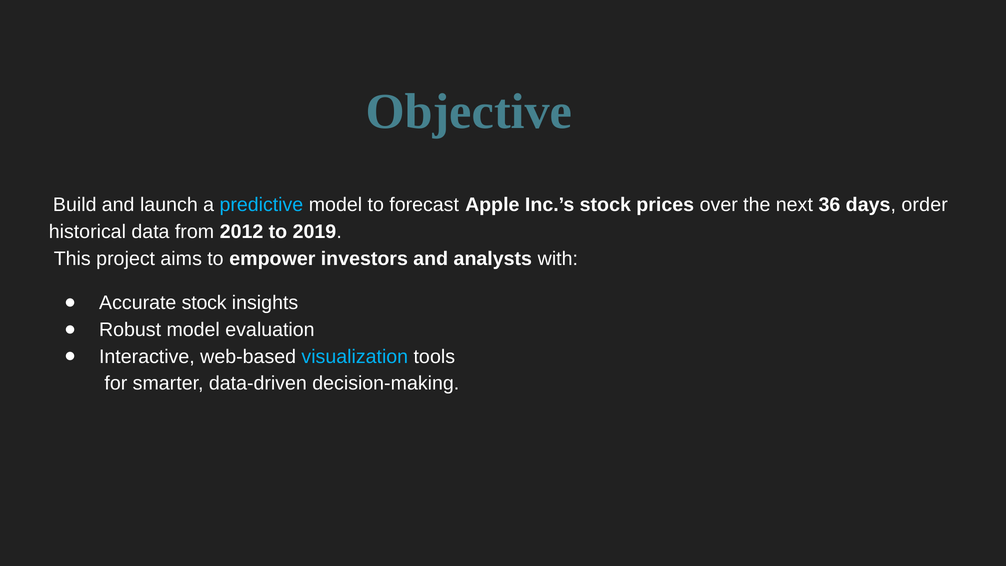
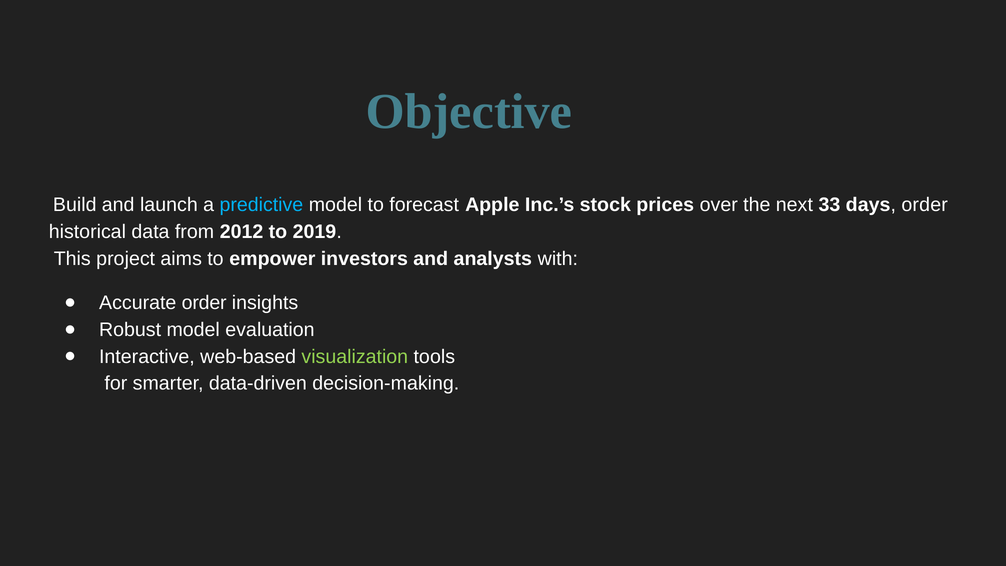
36: 36 -> 33
Accurate stock: stock -> order
visualization colour: light blue -> light green
